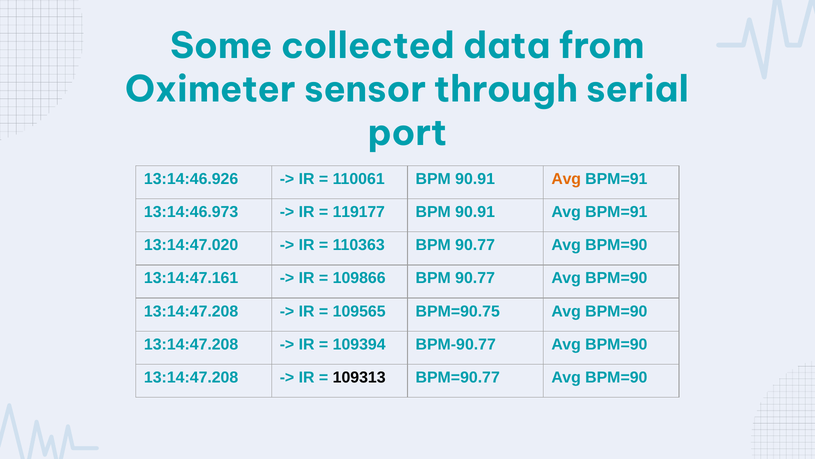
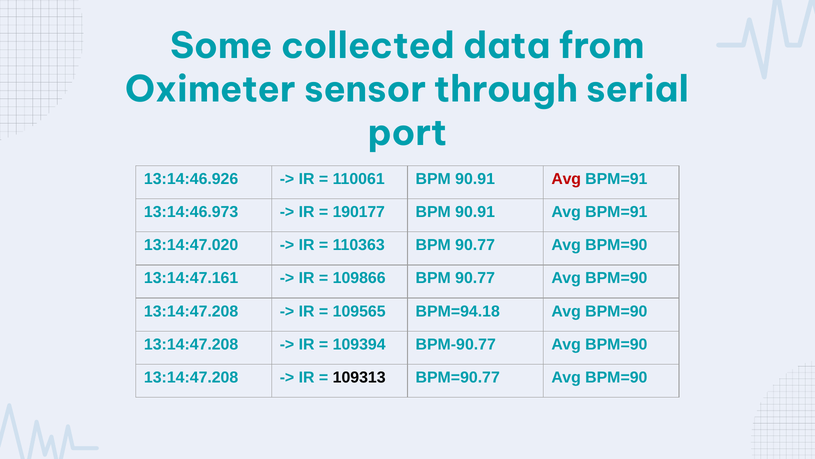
Avg at (566, 179) colour: orange -> red
119177: 119177 -> 190177
BPM=90.75: BPM=90.75 -> BPM=94.18
